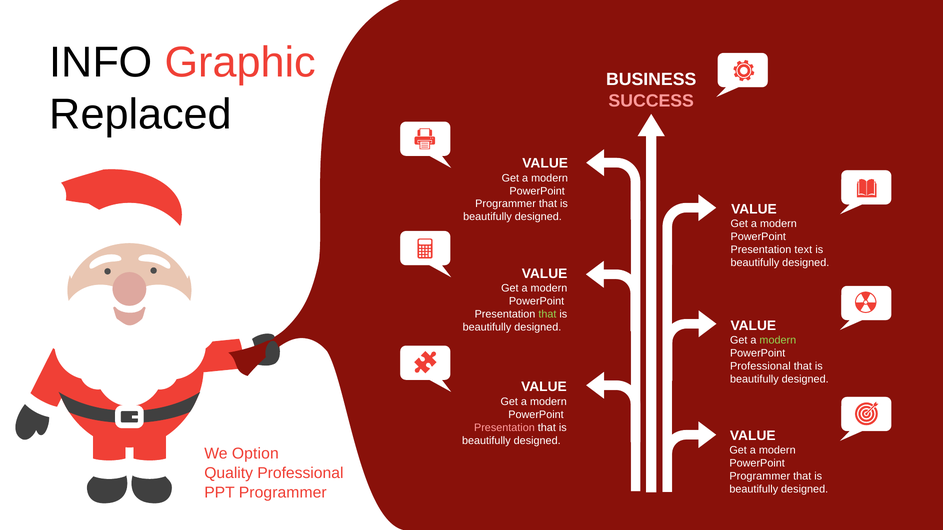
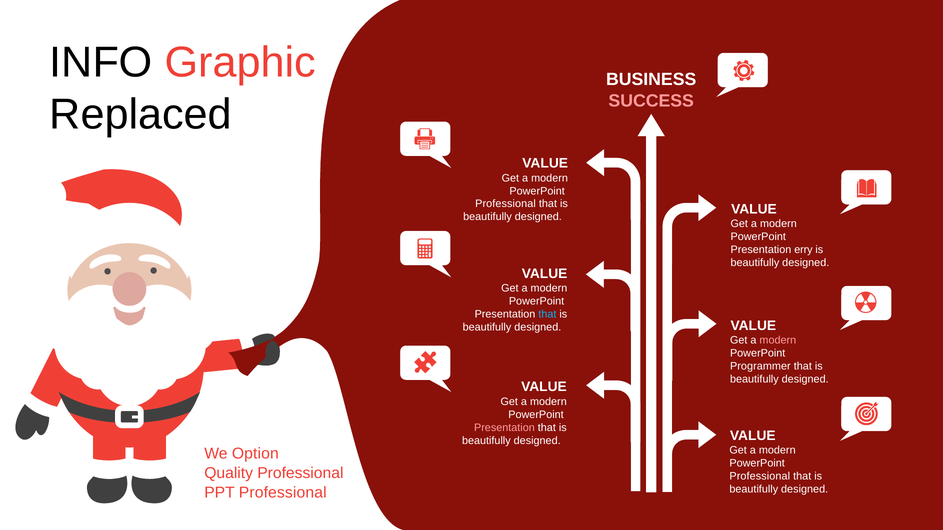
Programmer at (506, 204): Programmer -> Professional
text: text -> erry
that at (547, 314) colour: light green -> light blue
modern at (778, 341) colour: light green -> pink
Professional at (760, 367): Professional -> Programmer
Programmer at (760, 477): Programmer -> Professional
PPT Programmer: Programmer -> Professional
